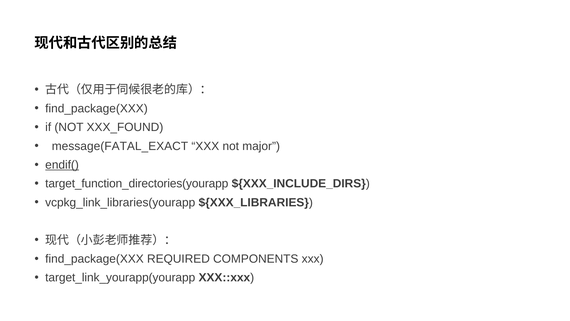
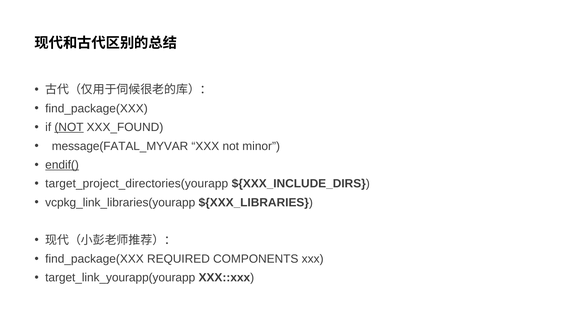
NOT at (69, 127) underline: none -> present
message(FATAL_EXACT: message(FATAL_EXACT -> message(FATAL_MYVAR
major: major -> minor
target_function_directories(yourapp: target_function_directories(yourapp -> target_project_directories(yourapp
